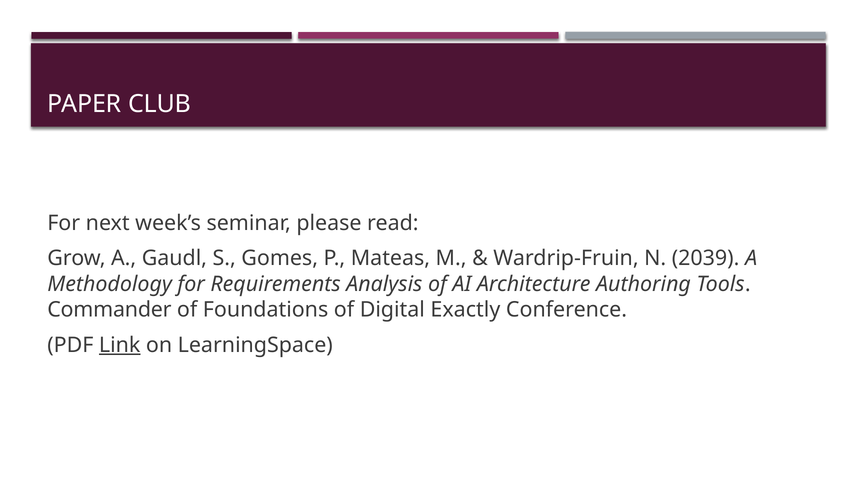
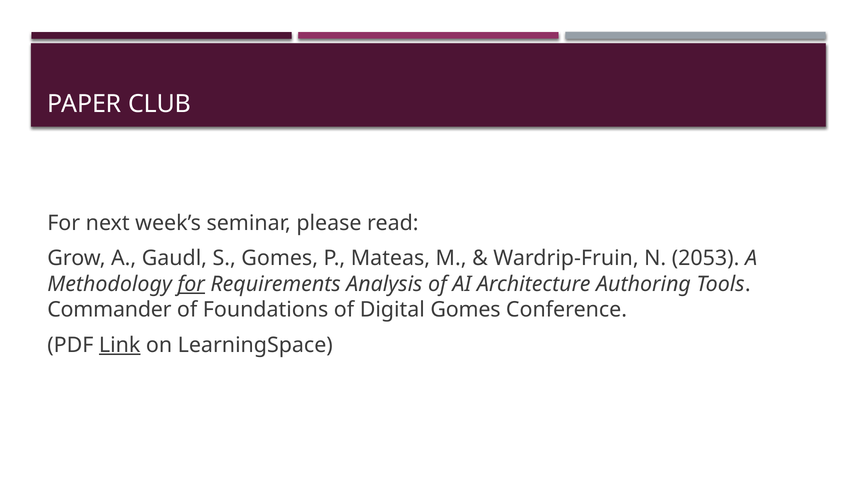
2039: 2039 -> 2053
for at (191, 284) underline: none -> present
Digital Exactly: Exactly -> Gomes
